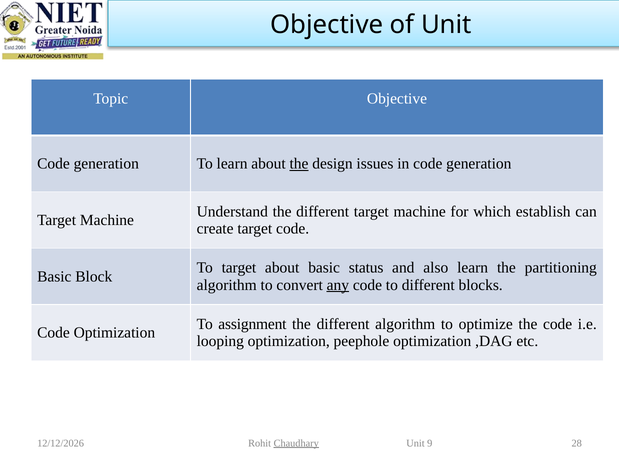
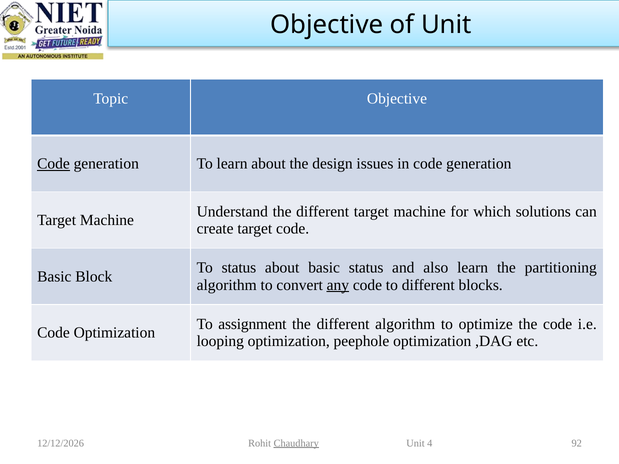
Code at (53, 164) underline: none -> present
the at (299, 164) underline: present -> none
establish: establish -> solutions
To target: target -> status
9: 9 -> 4
28: 28 -> 92
